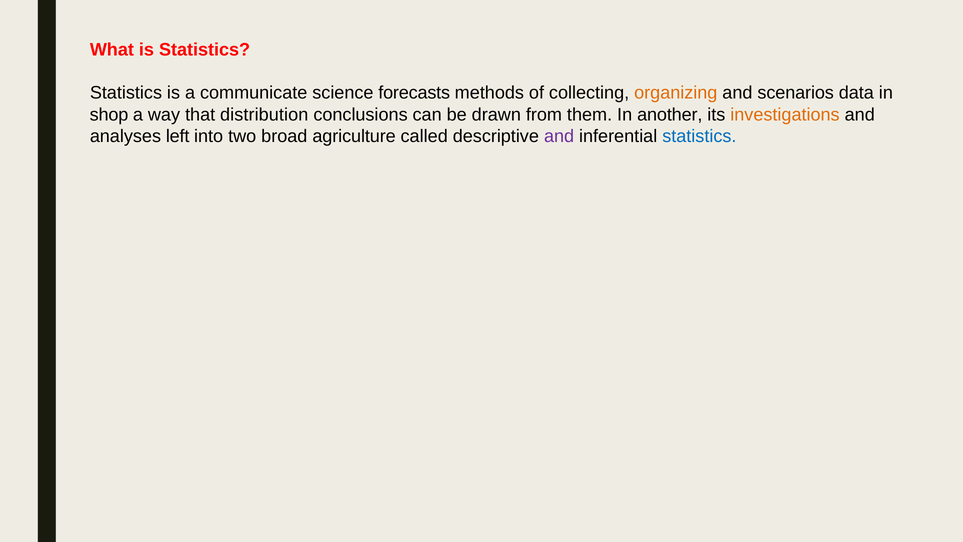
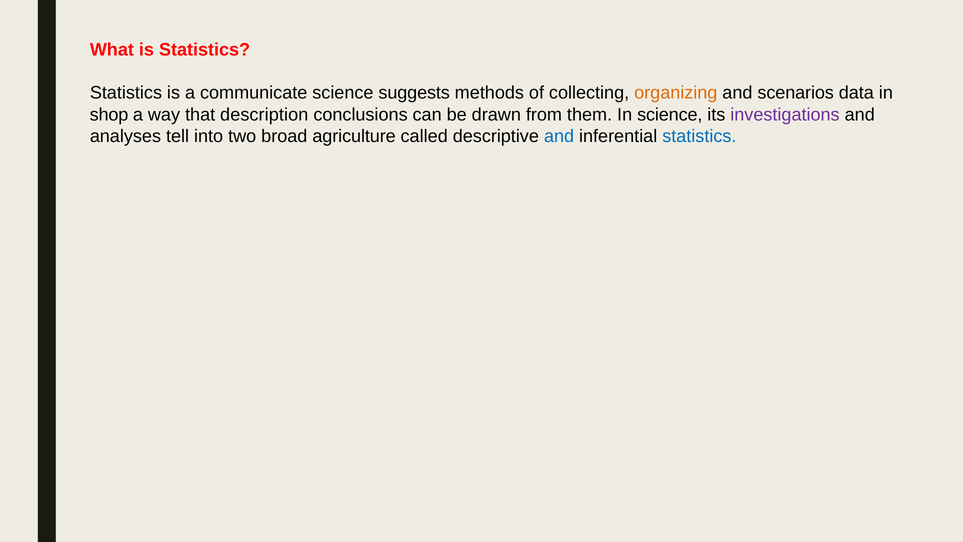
forecasts: forecasts -> suggests
distribution: distribution -> description
In another: another -> science
investigations colour: orange -> purple
left: left -> tell
and at (559, 136) colour: purple -> blue
